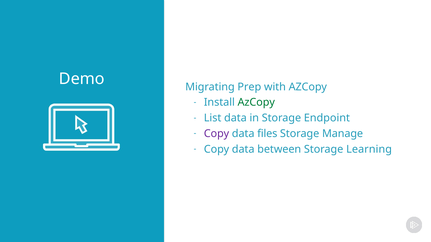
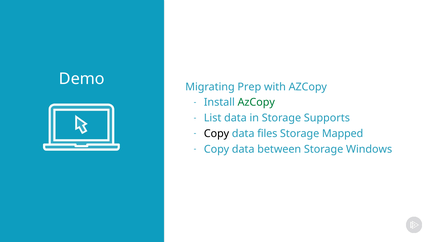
Endpoint: Endpoint -> Supports
Copy at (217, 134) colour: purple -> black
Manage: Manage -> Mapped
Learning: Learning -> Windows
